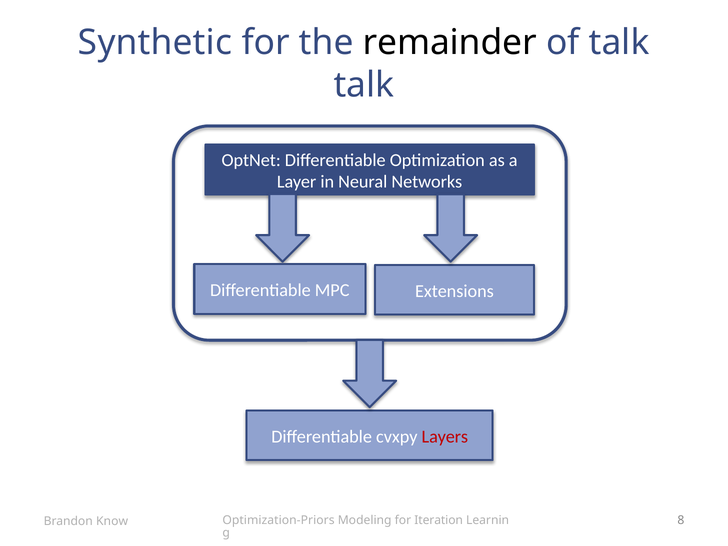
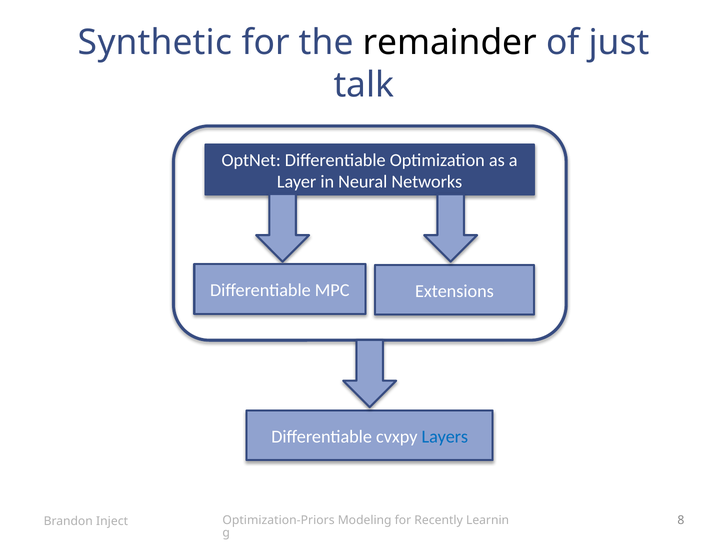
of talk: talk -> just
Layers colour: red -> blue
Iteration: Iteration -> Recently
Know: Know -> Inject
